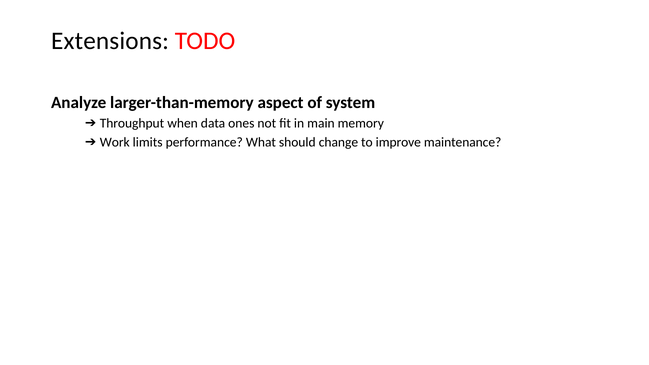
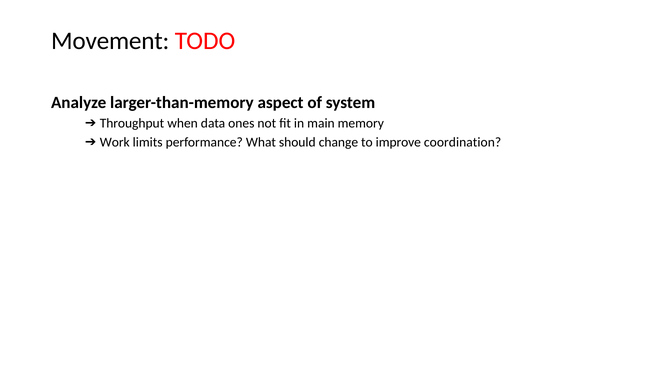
Extensions: Extensions -> Movement
maintenance: maintenance -> coordination
